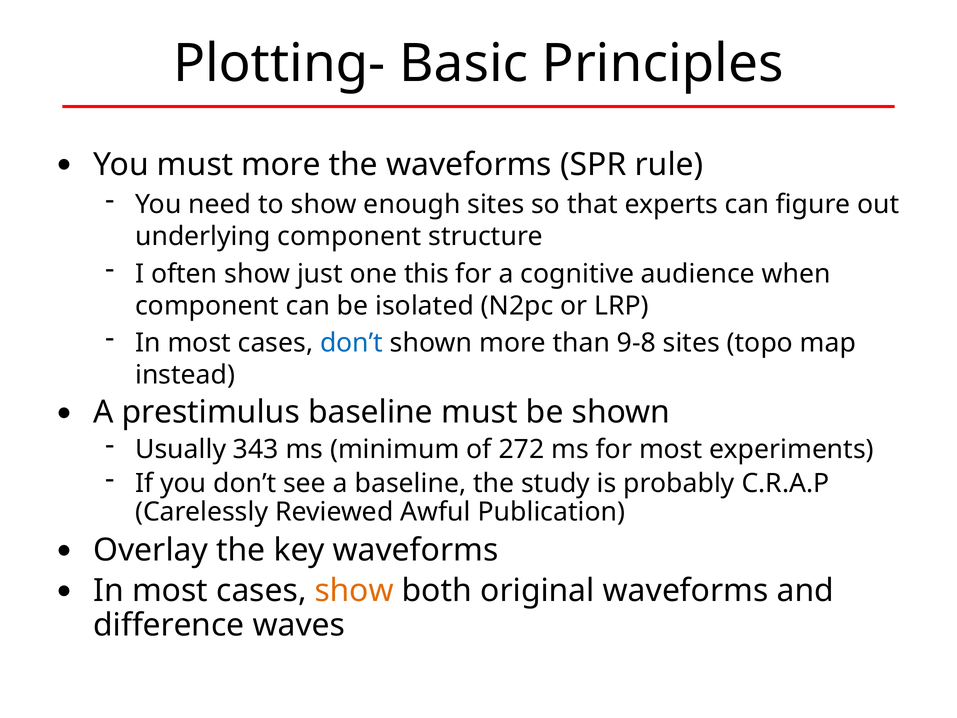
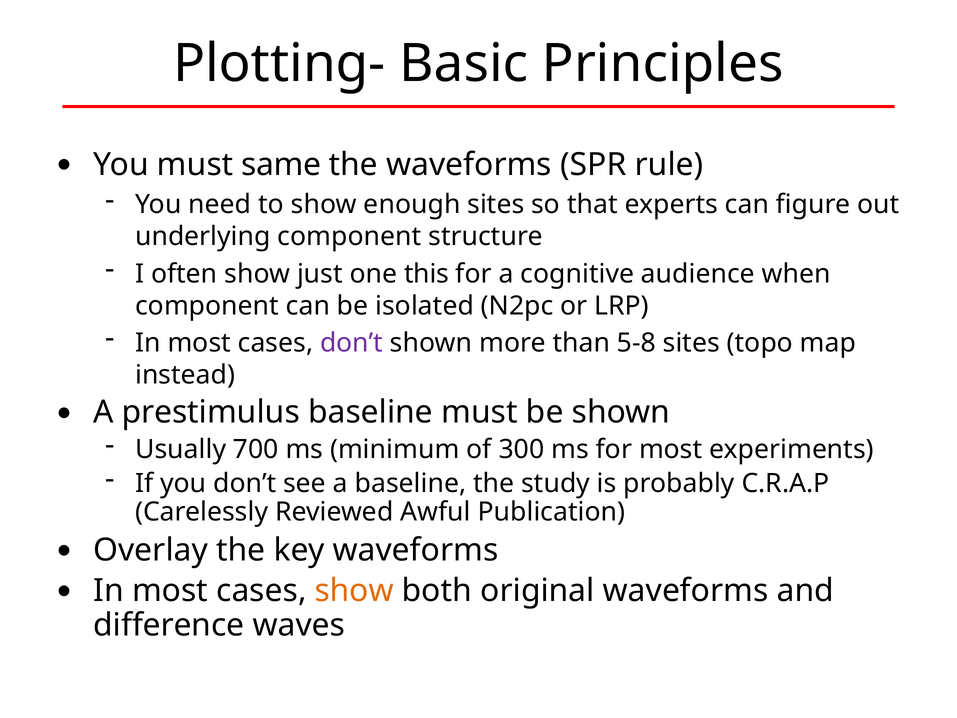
must more: more -> same
don’t at (352, 343) colour: blue -> purple
9-8: 9-8 -> 5-8
343: 343 -> 700
272: 272 -> 300
